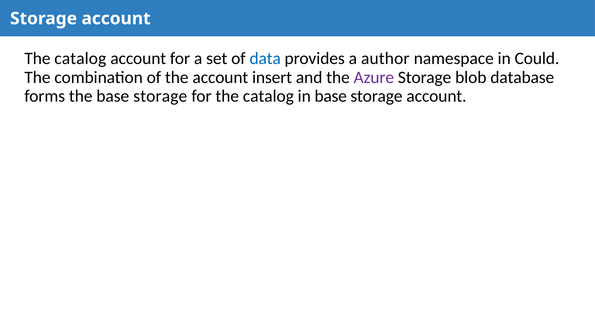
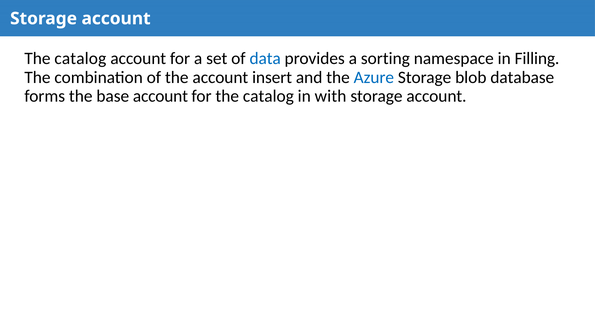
author: author -> sorting
Could: Could -> Filling
Azure colour: purple -> blue
the base storage: storage -> account
in base: base -> with
